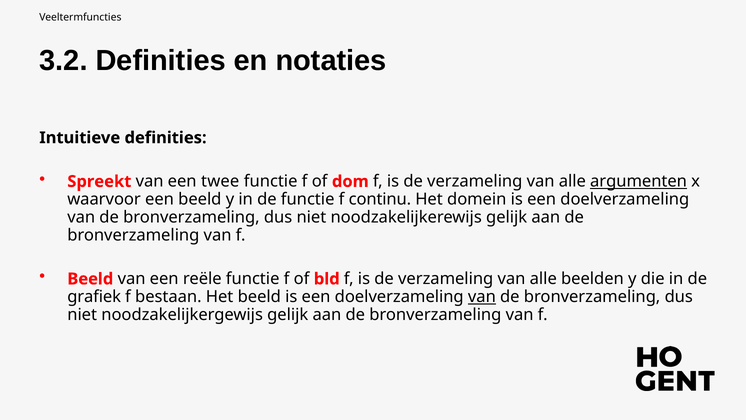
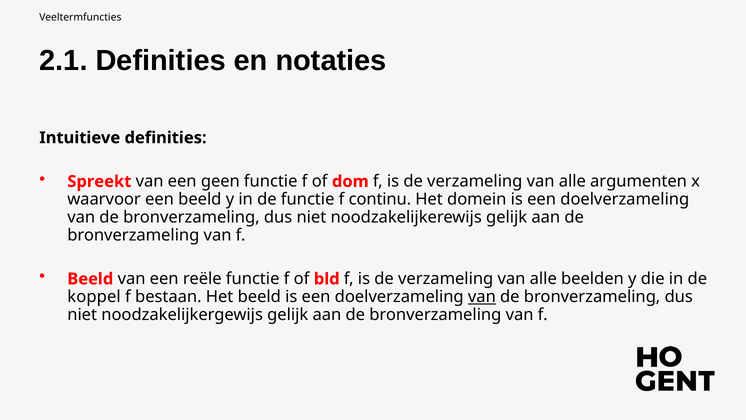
3.2: 3.2 -> 2.1
twee: twee -> geen
argumenten underline: present -> none
grafiek: grafiek -> koppel
